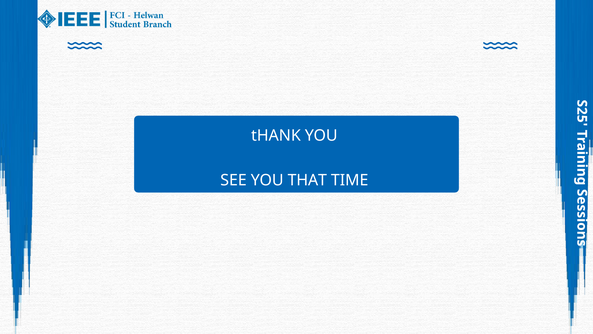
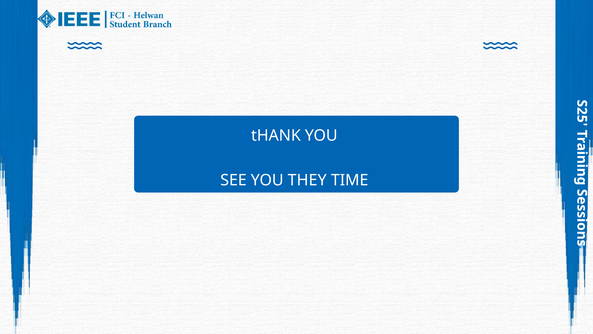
THAT: THAT -> THEY
